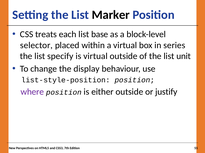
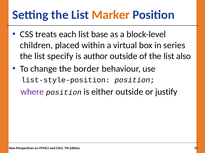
Marker colour: black -> orange
selector: selector -> children
is virtual: virtual -> author
unit: unit -> also
display: display -> border
